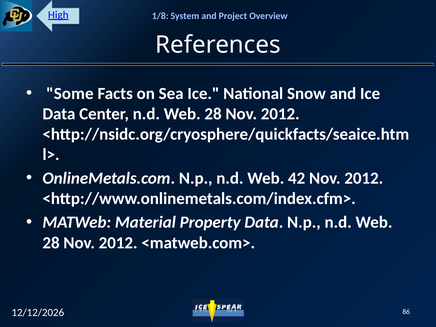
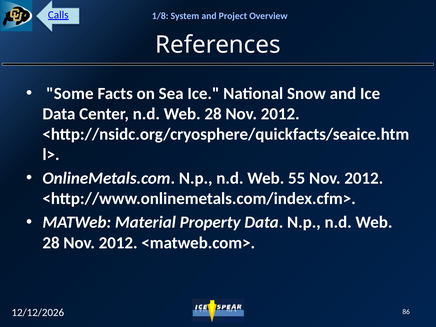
High: High -> Calls
42: 42 -> 55
